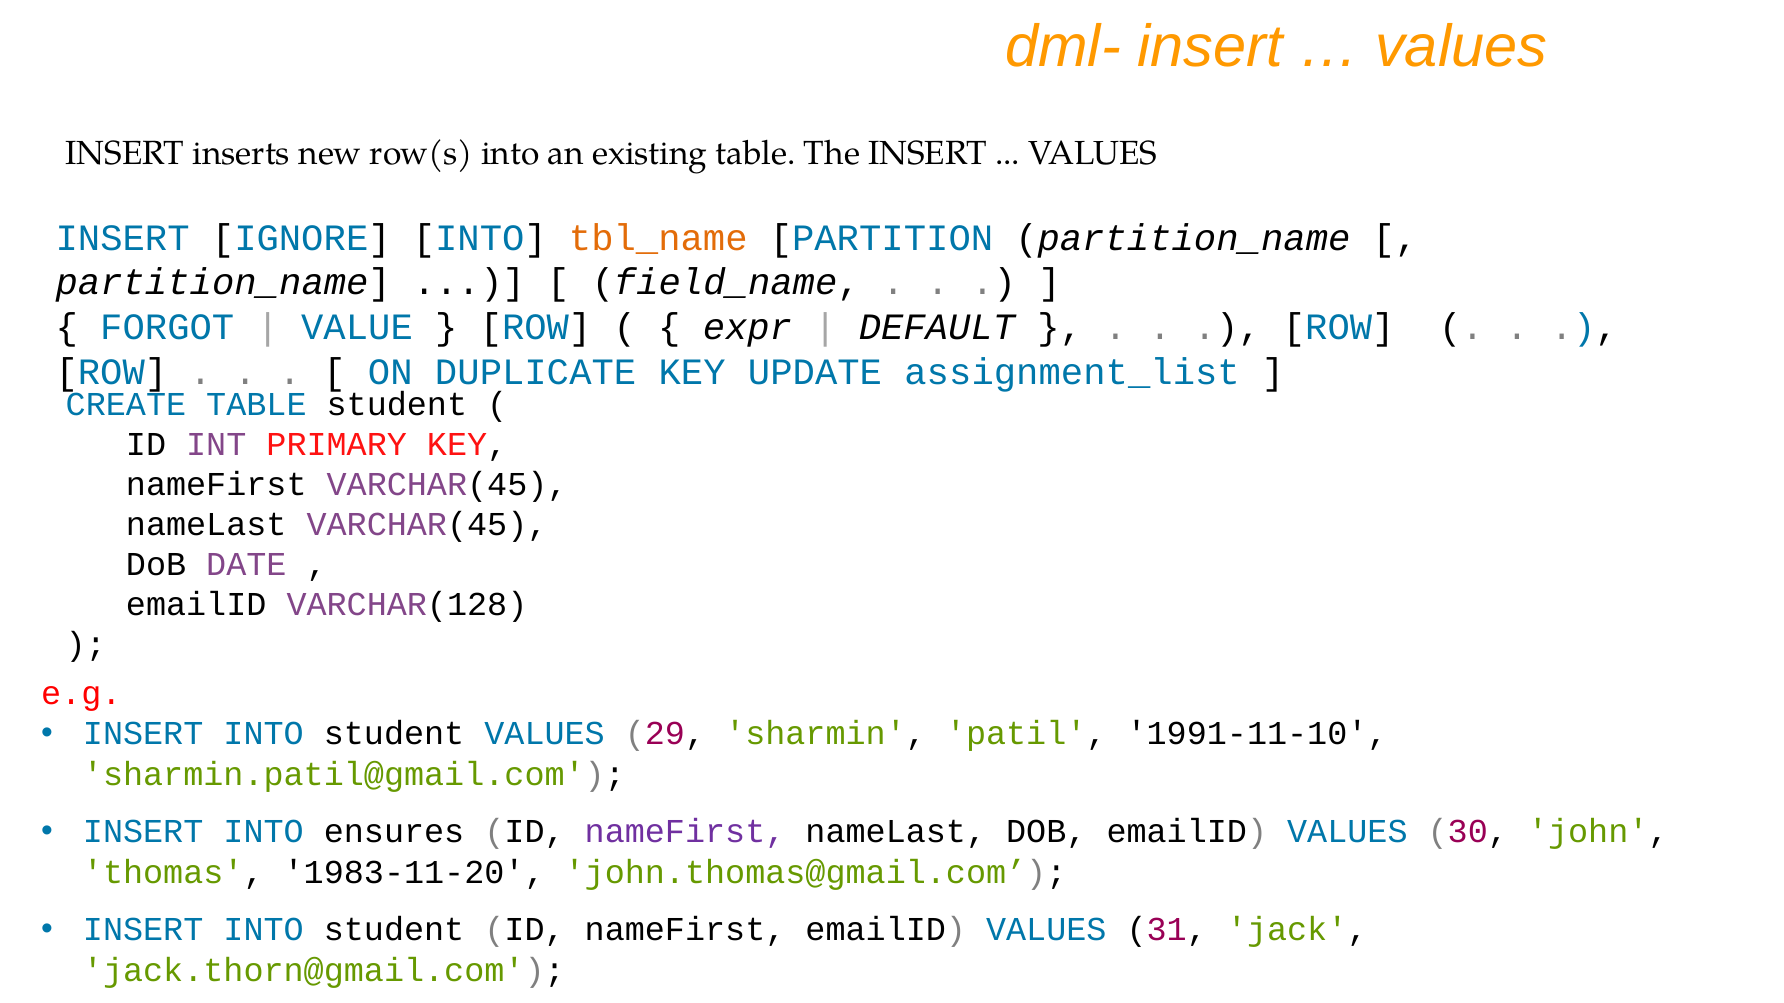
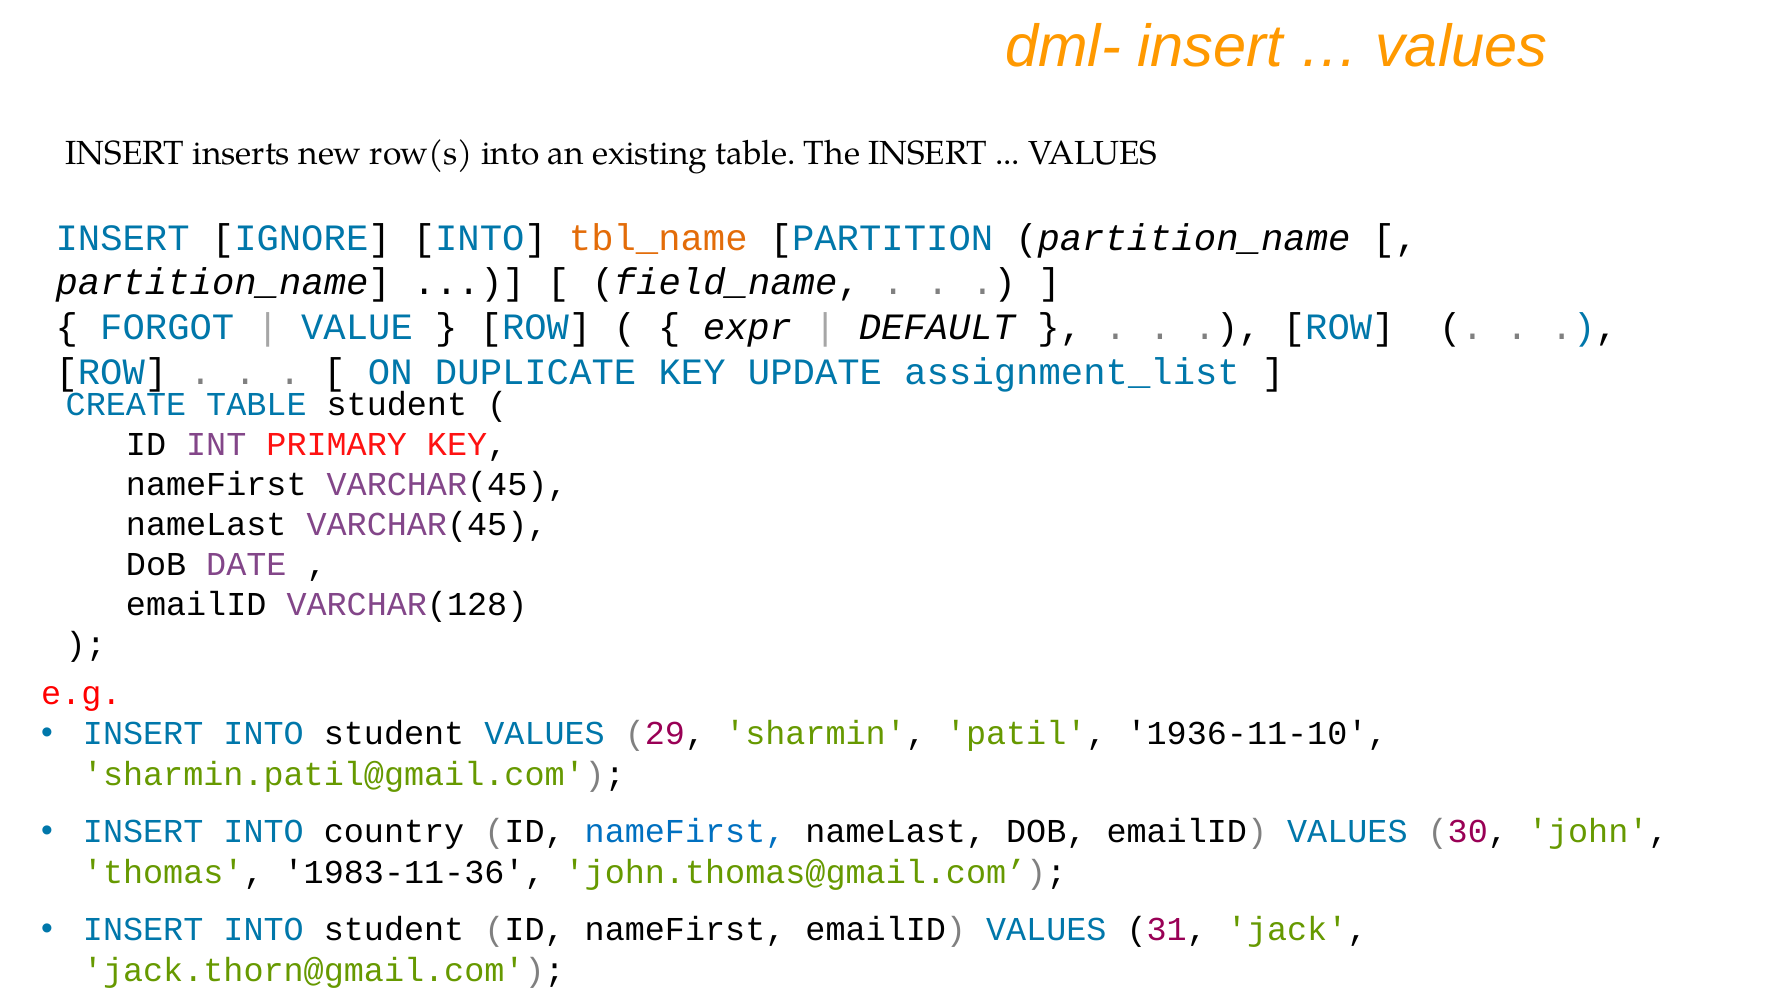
1991-11-10: 1991-11-10 -> 1936-11-10
ensures: ensures -> country
nameFirst at (685, 832) colour: purple -> blue
1983-11-20: 1983-11-20 -> 1983-11-36
